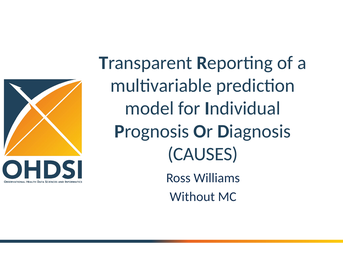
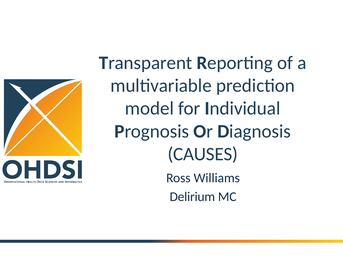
Without: Without -> Delirium
